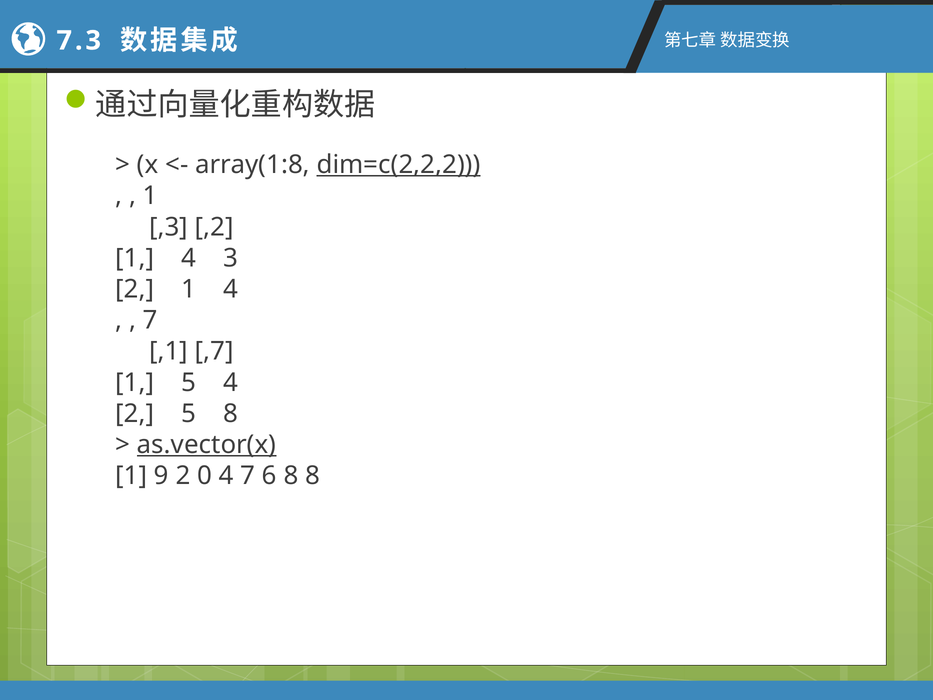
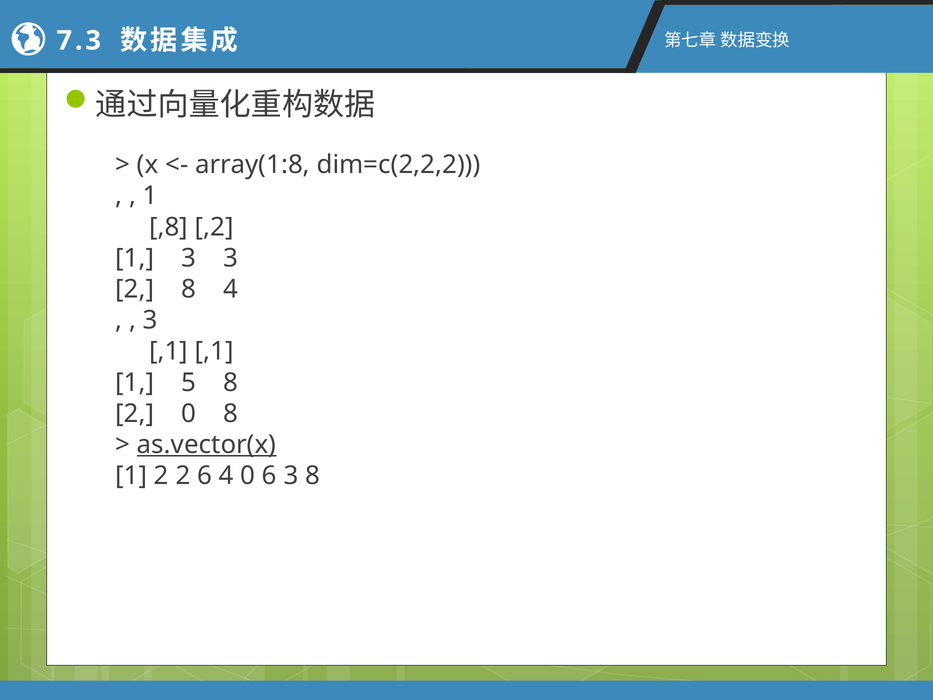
dim=c(2,2,2 underline: present -> none
,3: ,3 -> ,8
4 at (189, 258): 4 -> 3
2 1: 1 -> 8
7 at (150, 320): 7 -> 3
,1 ,7: ,7 -> ,1
5 4: 4 -> 8
2 5: 5 -> 0
1 9: 9 -> 2
2 0: 0 -> 6
4 7: 7 -> 0
6 8: 8 -> 3
